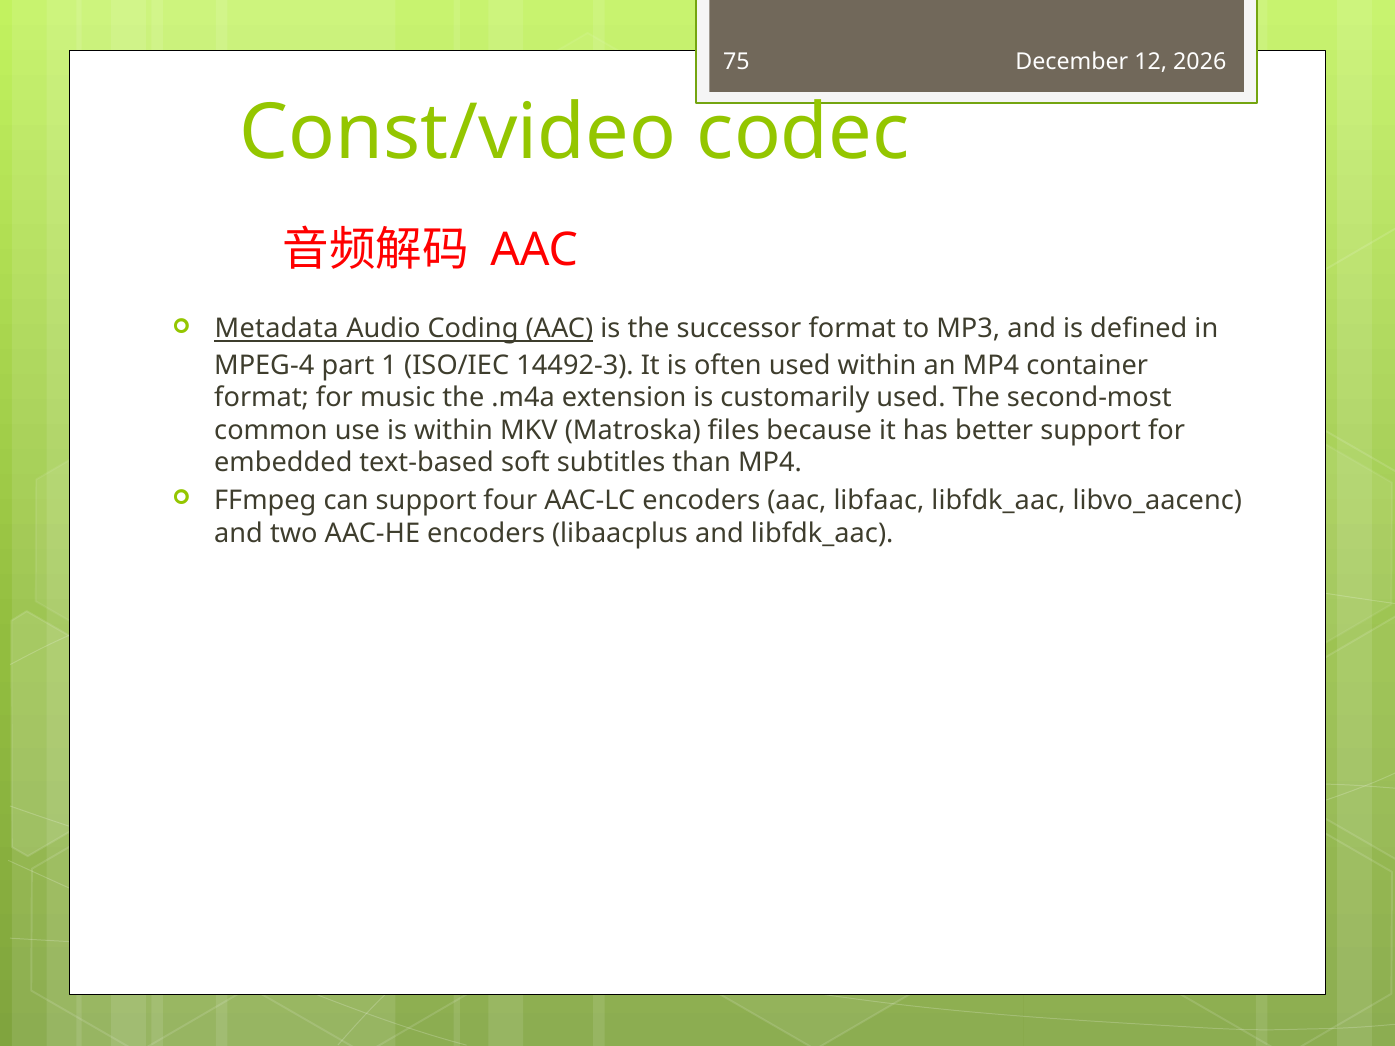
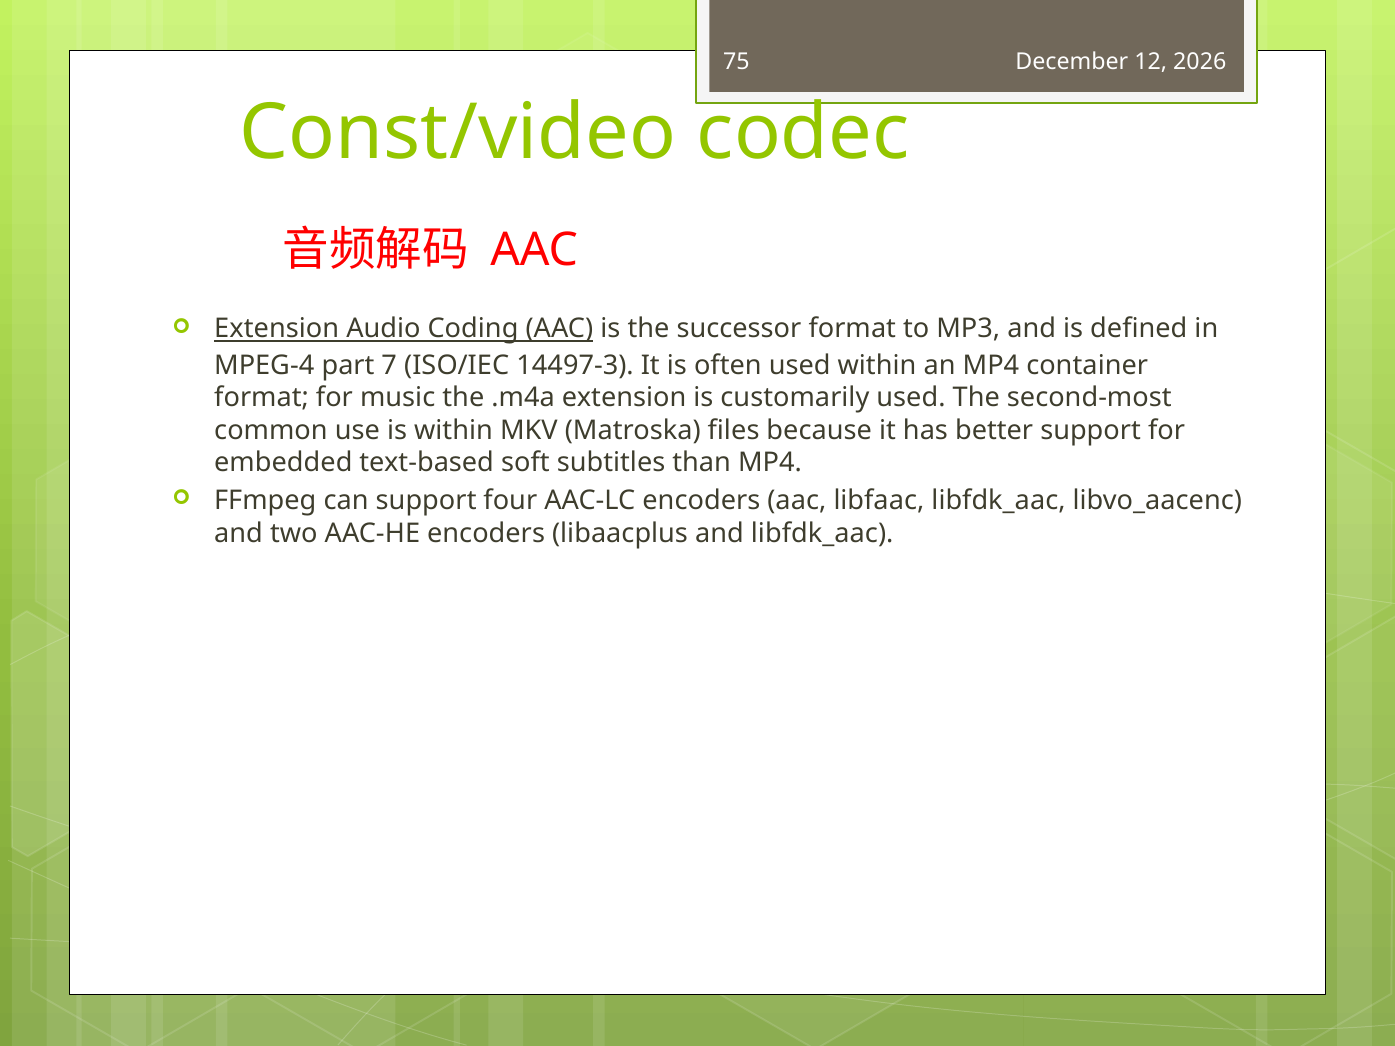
Metadata at (277, 328): Metadata -> Extension
1: 1 -> 7
14492-3: 14492-3 -> 14497-3
